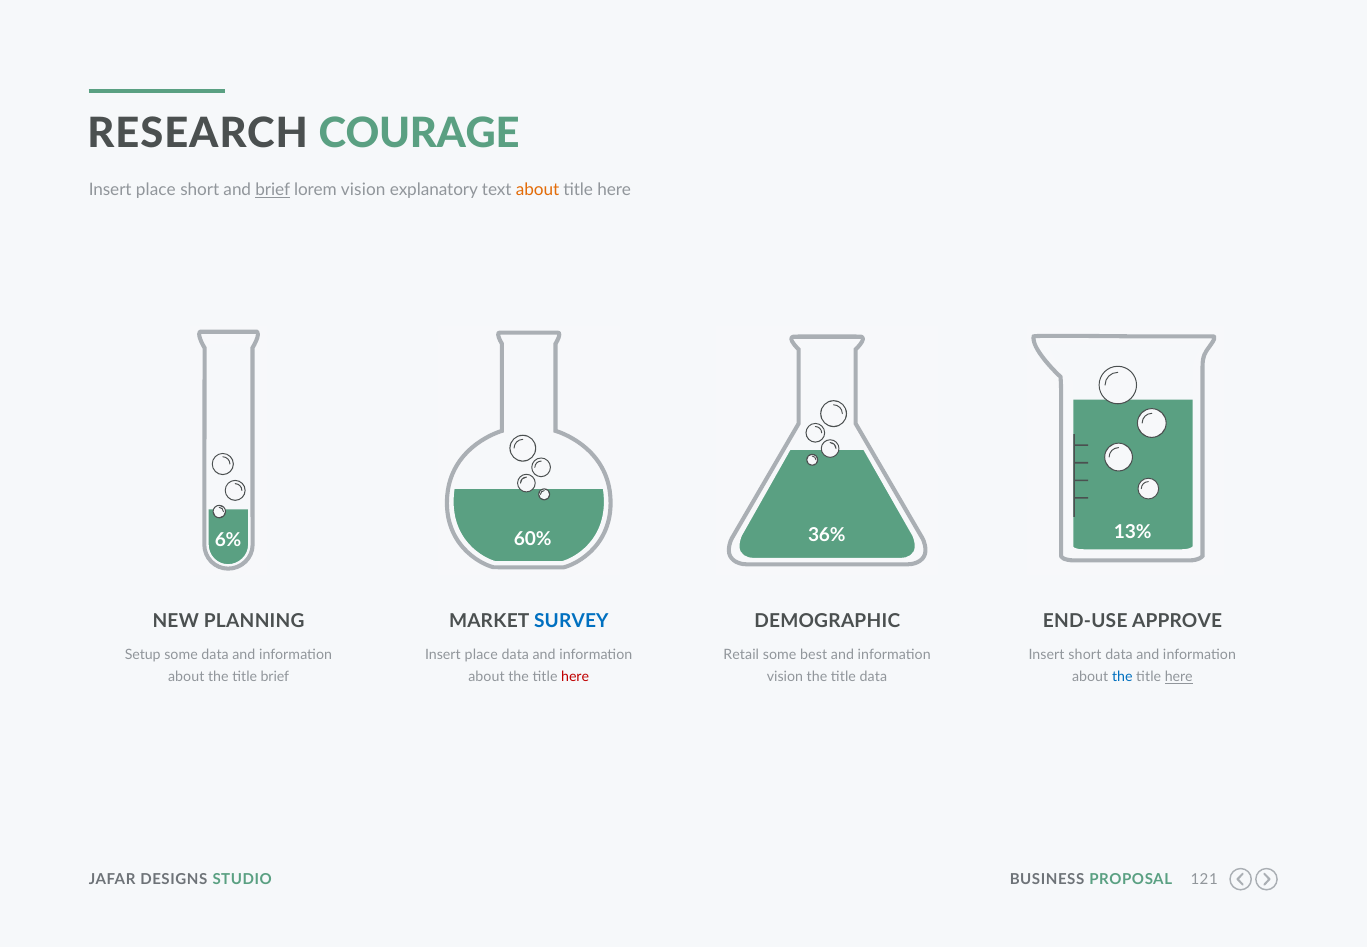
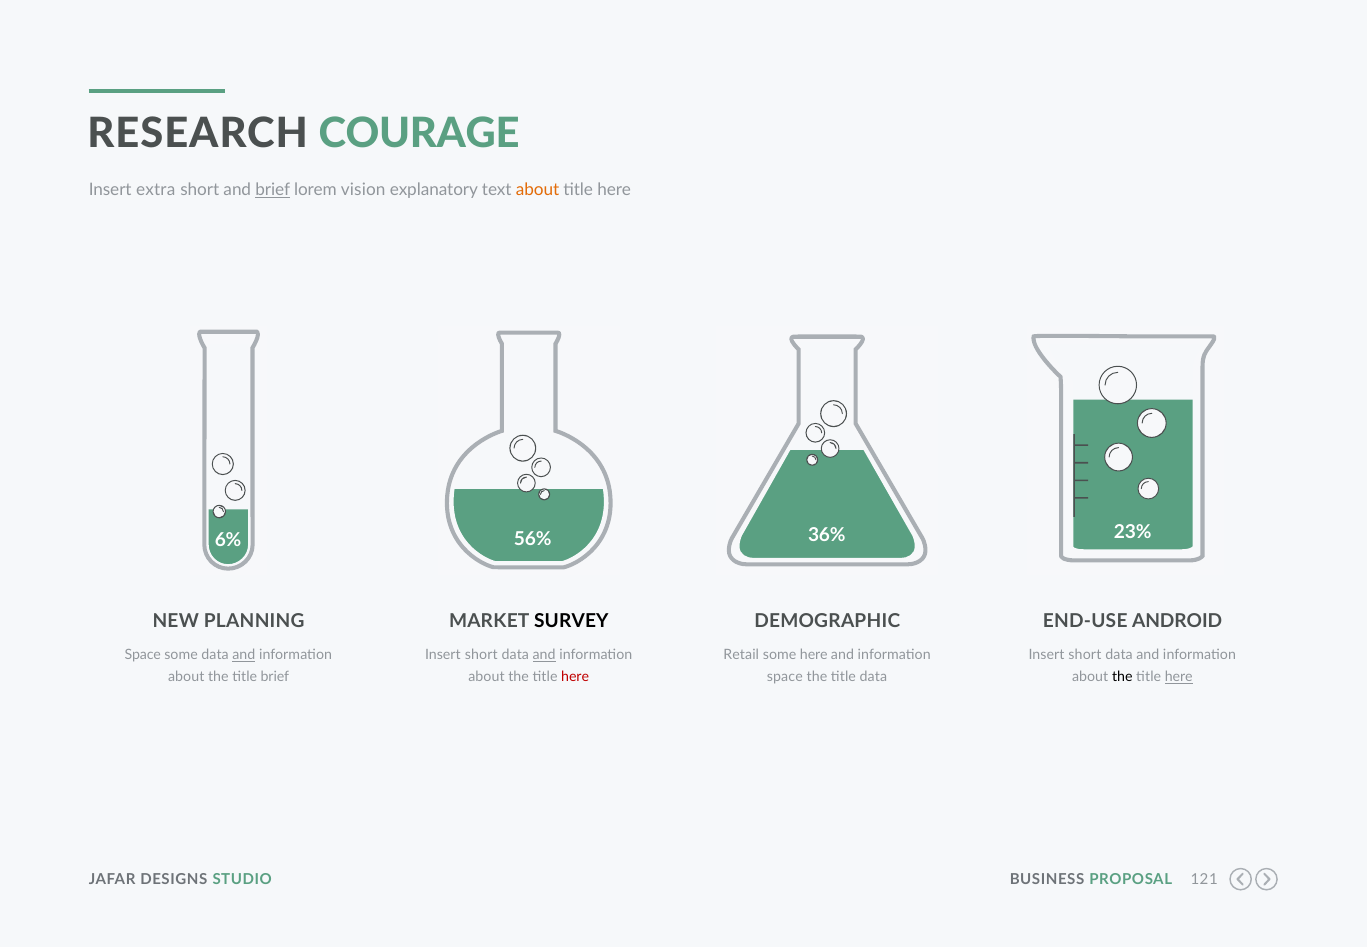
place at (156, 190): place -> extra
60%: 60% -> 56%
13%: 13% -> 23%
SURVEY colour: blue -> black
APPROVE: APPROVE -> ANDROID
Setup at (143, 654): Setup -> Space
and at (244, 654) underline: none -> present
place at (481, 654): place -> short
and at (544, 654) underline: none -> present
some best: best -> here
vision at (785, 677): vision -> space
the at (1122, 677) colour: blue -> black
